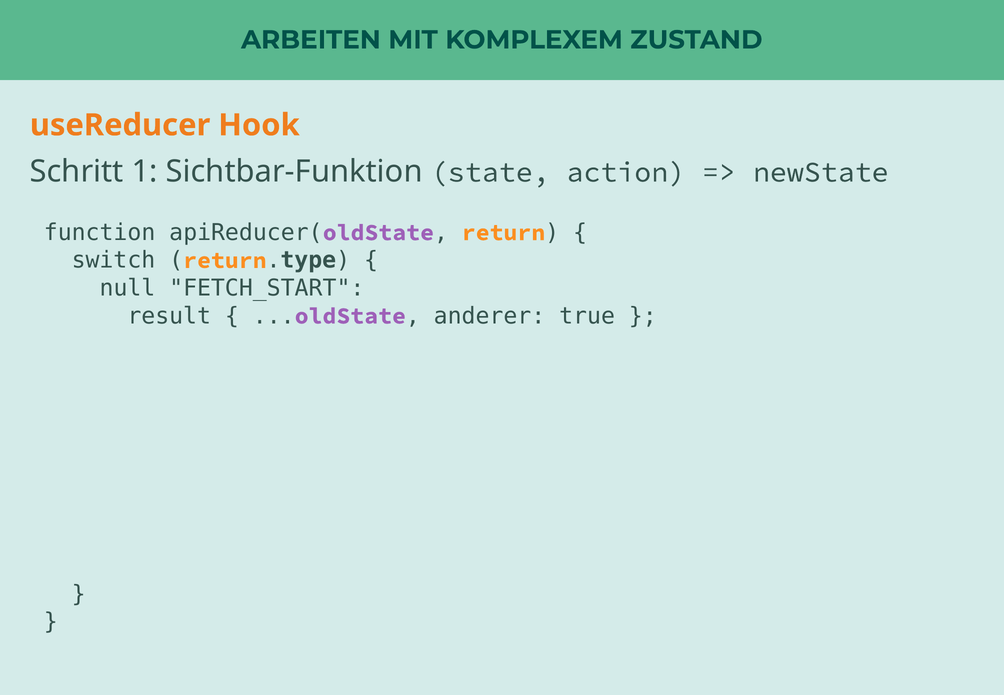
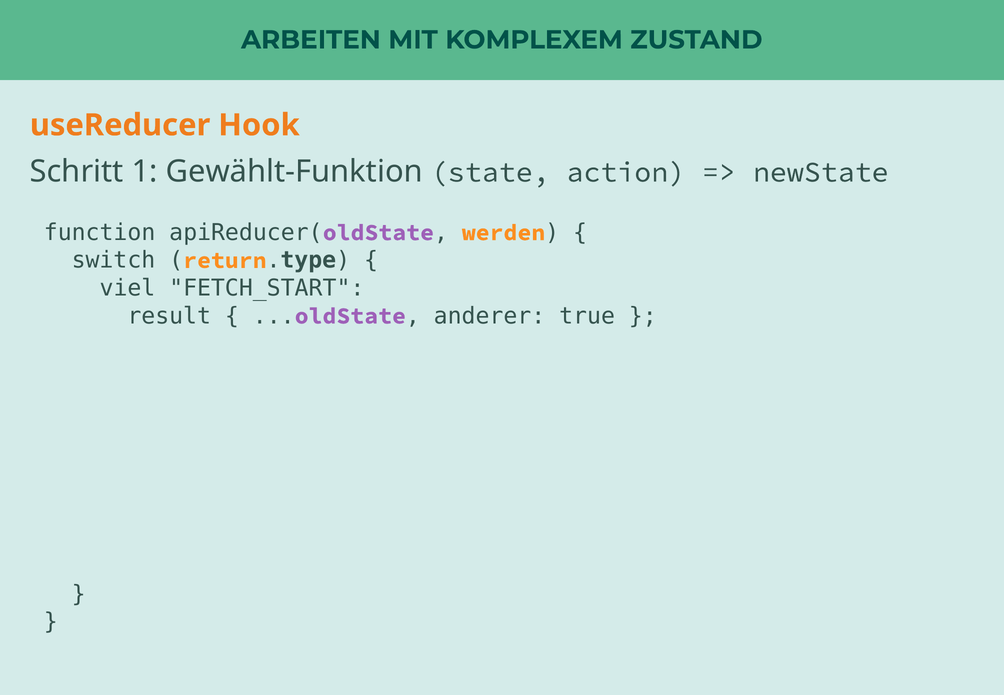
Sichtbar-Funktion: Sichtbar-Funktion -> Gewählt-Funktion
return at (504, 233): return -> werden
null: null -> viel
